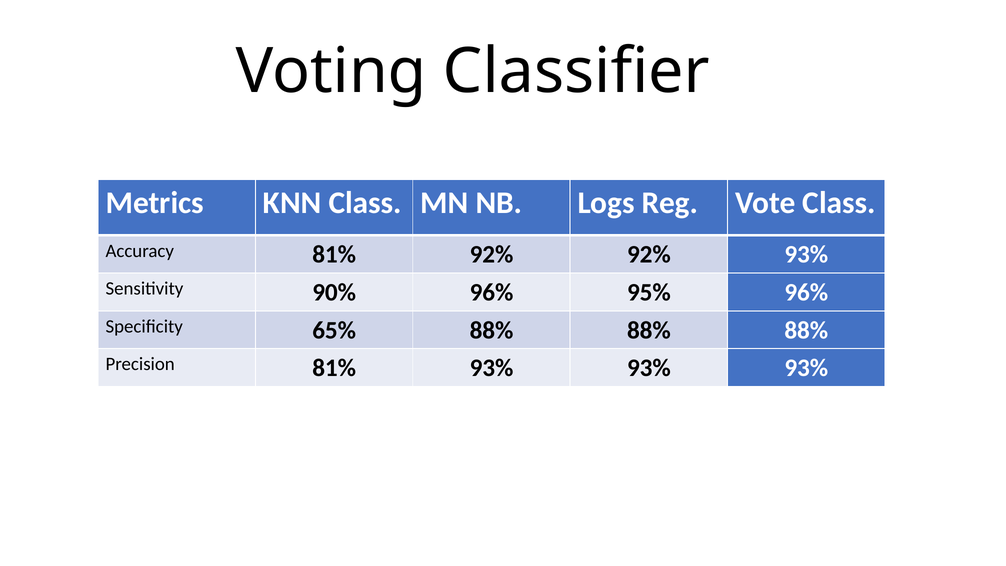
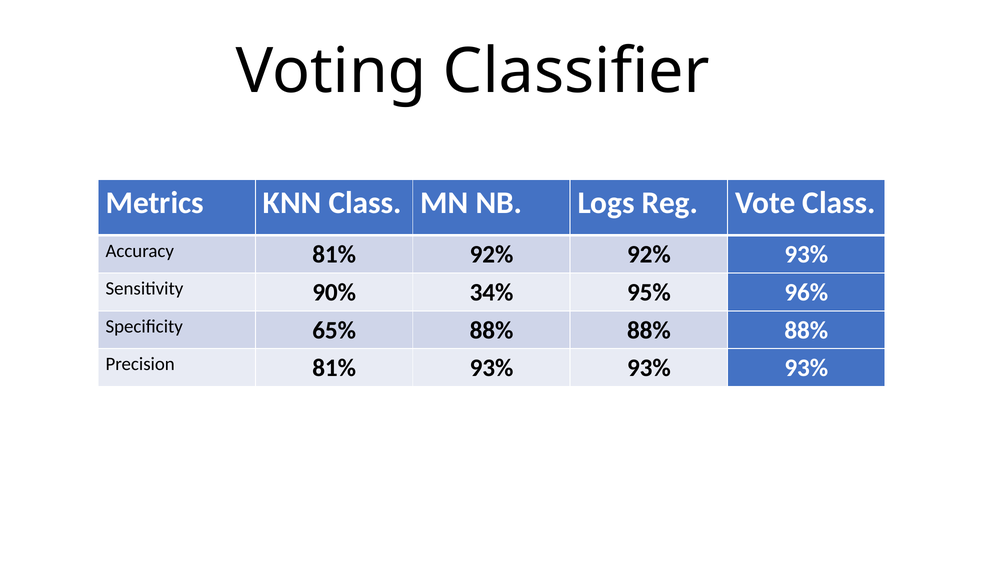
90% 96%: 96% -> 34%
